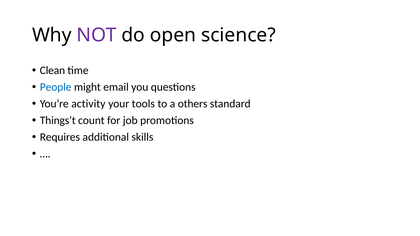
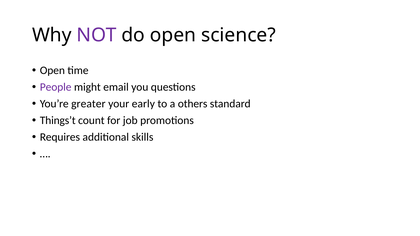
Clean at (52, 71): Clean -> Open
People colour: blue -> purple
activity: activity -> greater
tools: tools -> early
